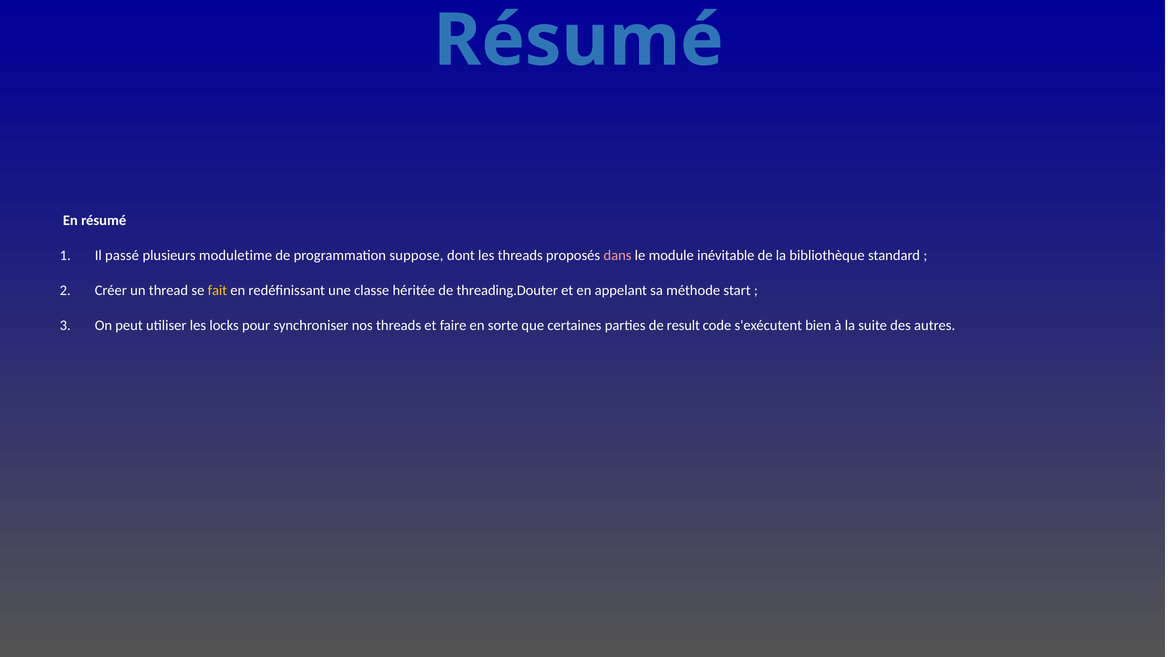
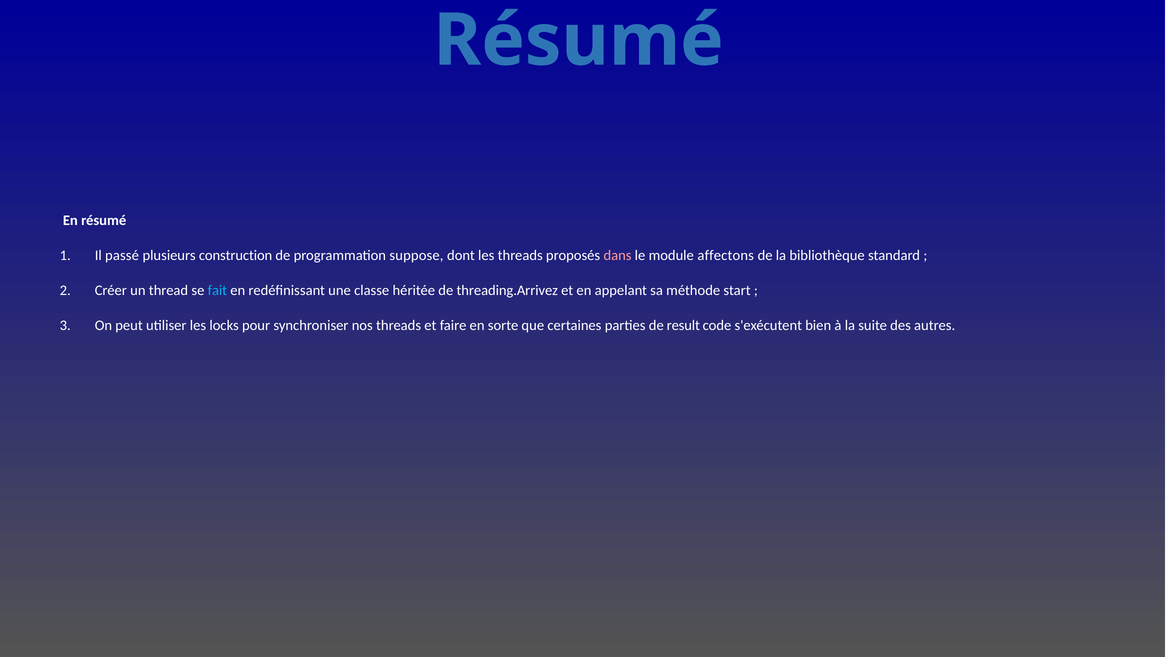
moduletime: moduletime -> construction
inévitable: inévitable -> affectons
fait colour: yellow -> light blue
threading.Douter: threading.Douter -> threading.Arrivez
